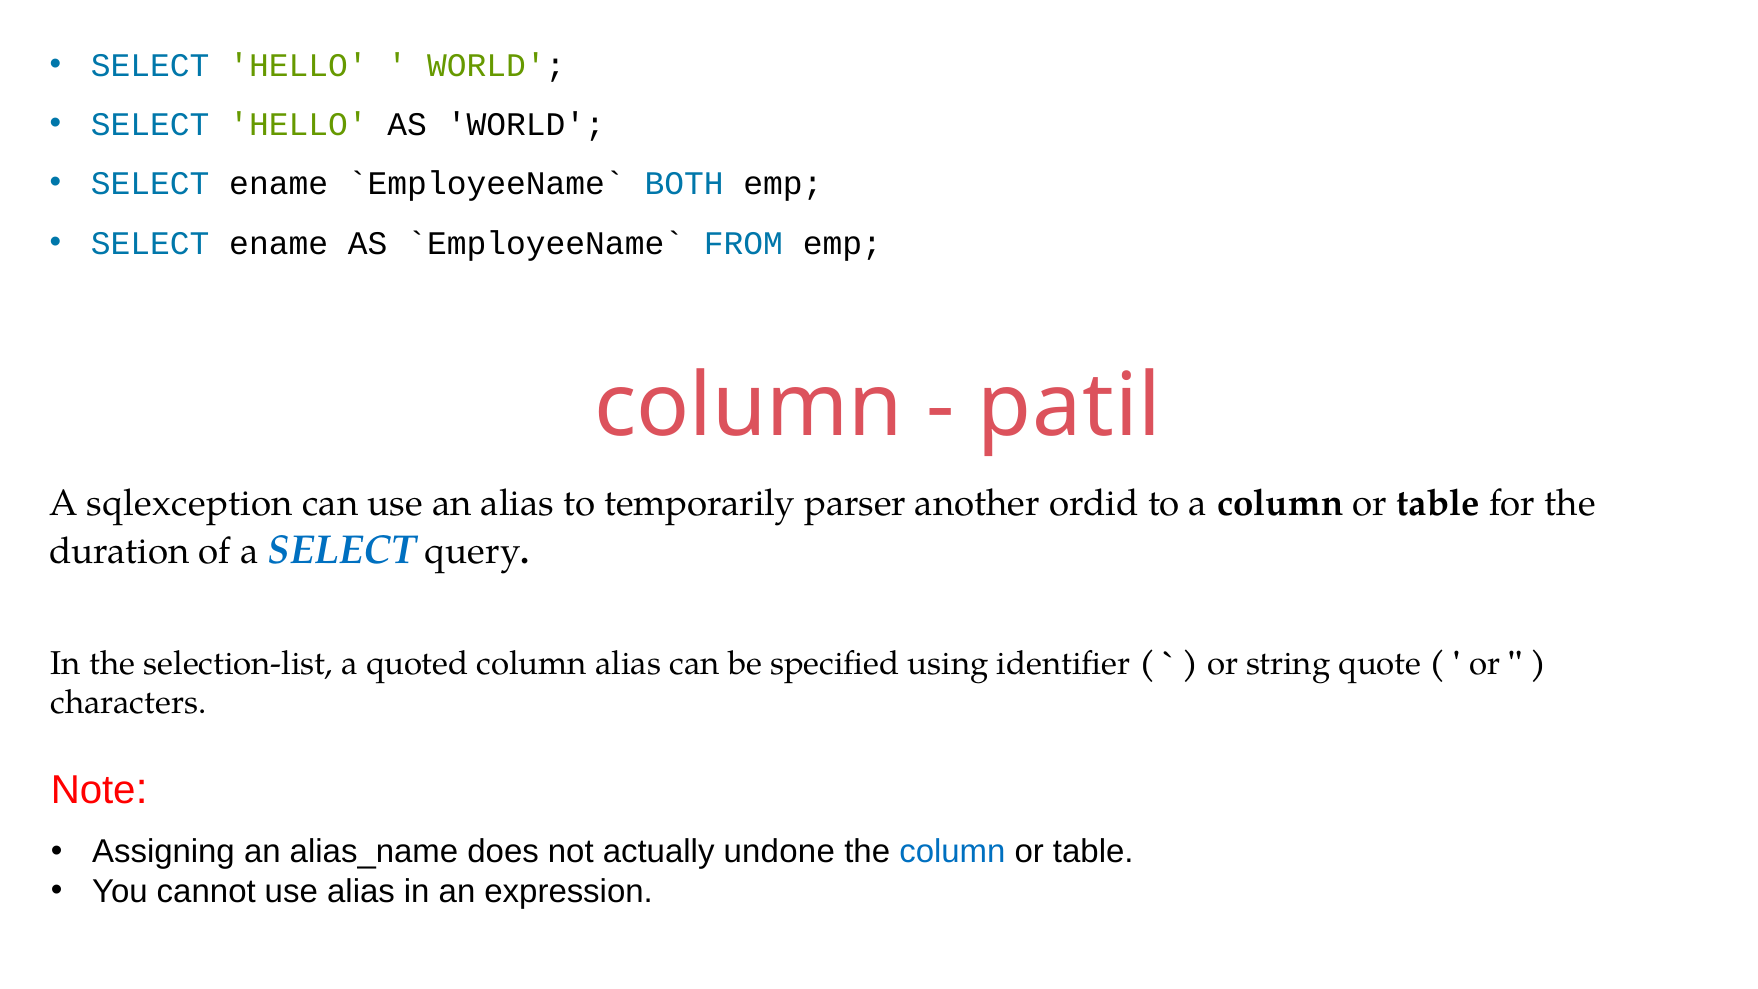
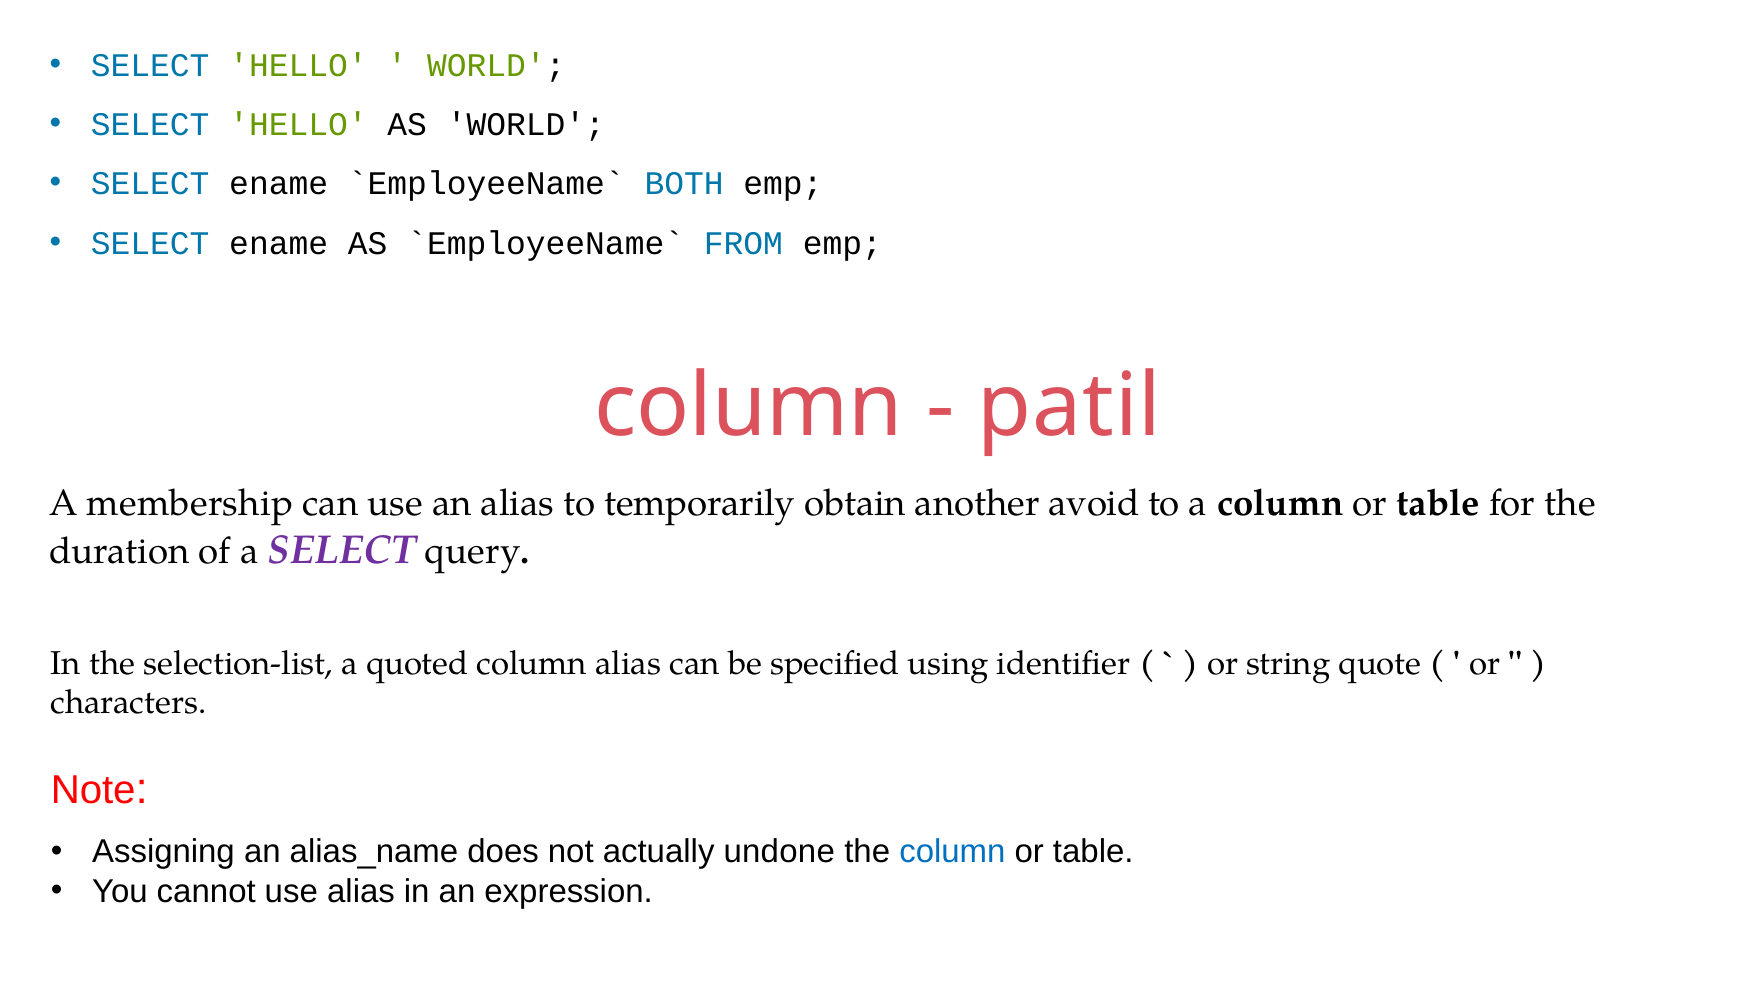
sqlexception: sqlexception -> membership
parser: parser -> obtain
ordid: ordid -> avoid
SELECT at (342, 550) colour: blue -> purple
